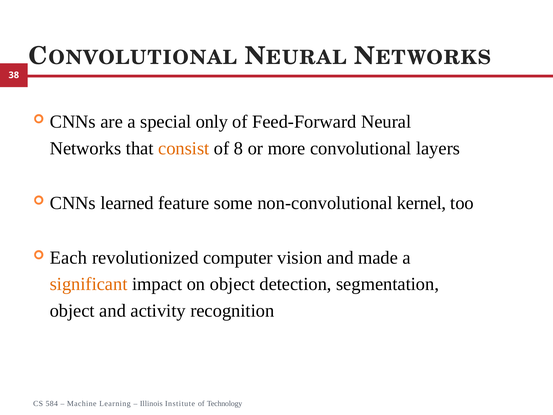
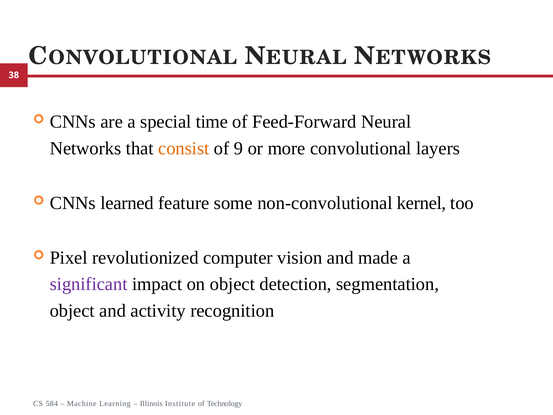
only: only -> time
8: 8 -> 9
Each: Each -> Pixel
significant colour: orange -> purple
